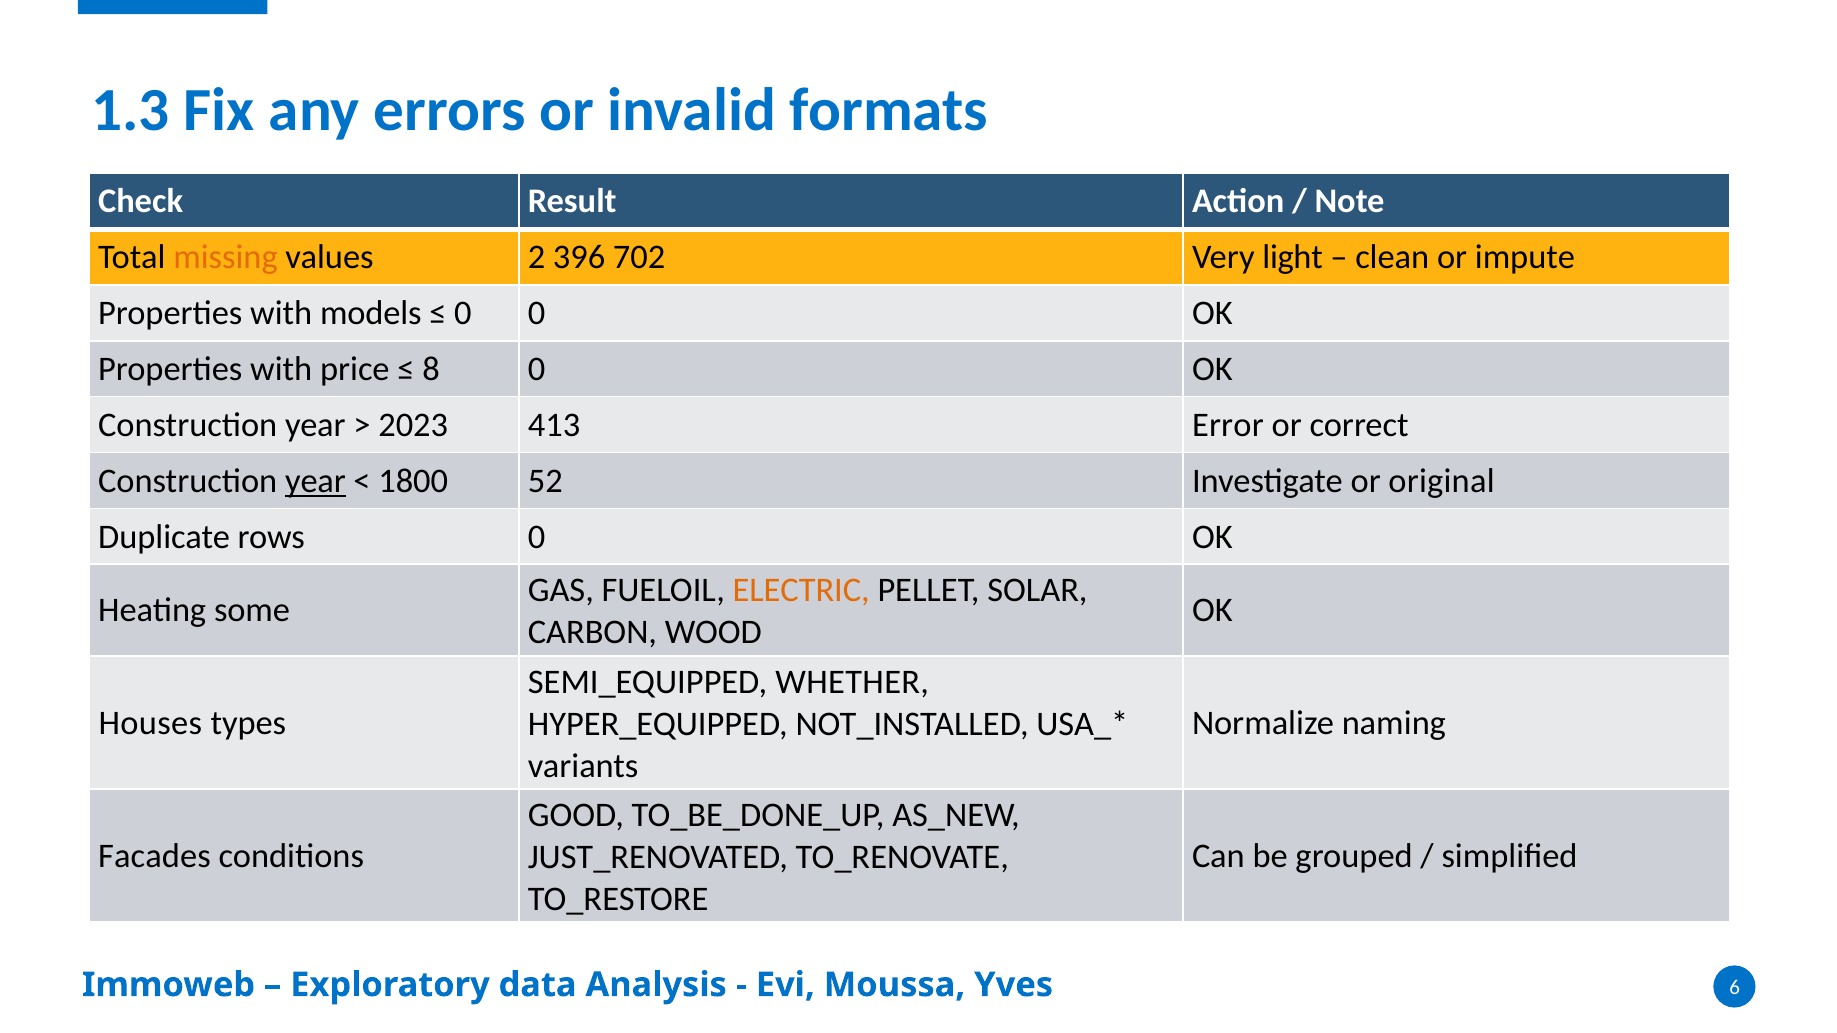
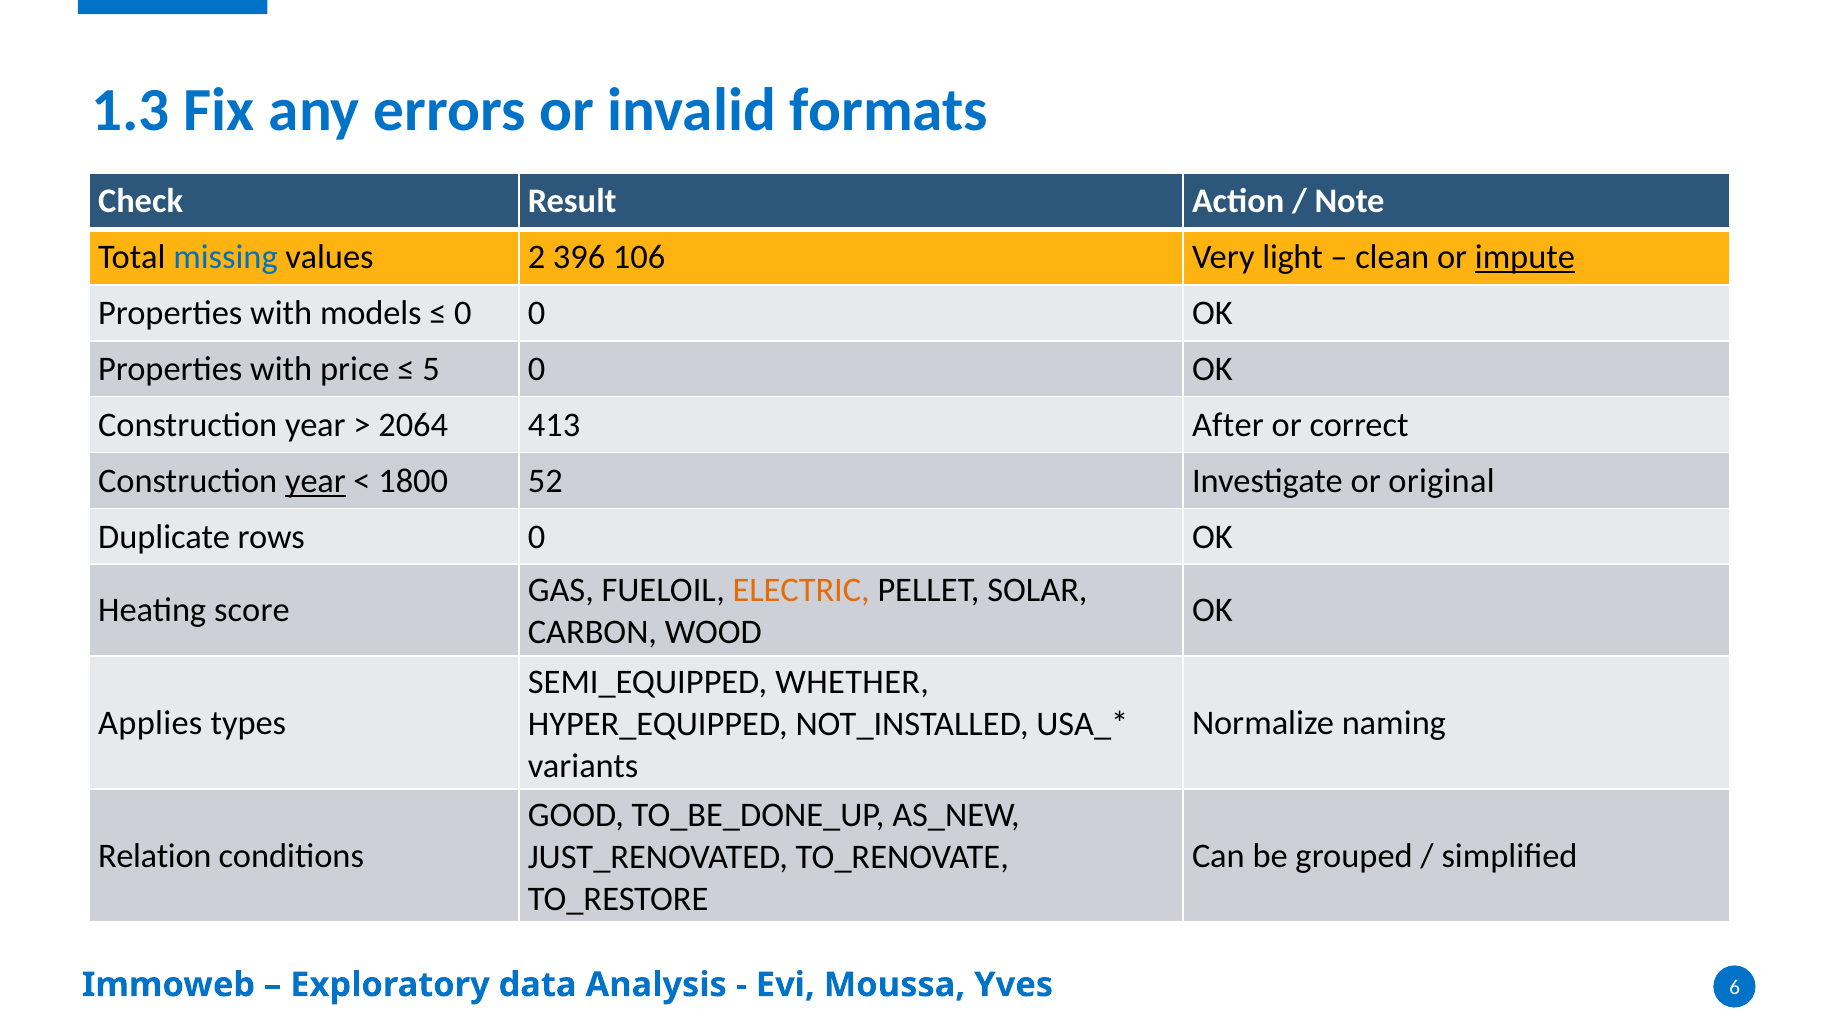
missing colour: orange -> blue
702: 702 -> 106
impute underline: none -> present
8: 8 -> 5
2023: 2023 -> 2064
Error: Error -> After
some: some -> score
Houses: Houses -> Applies
Facades: Facades -> Relation
